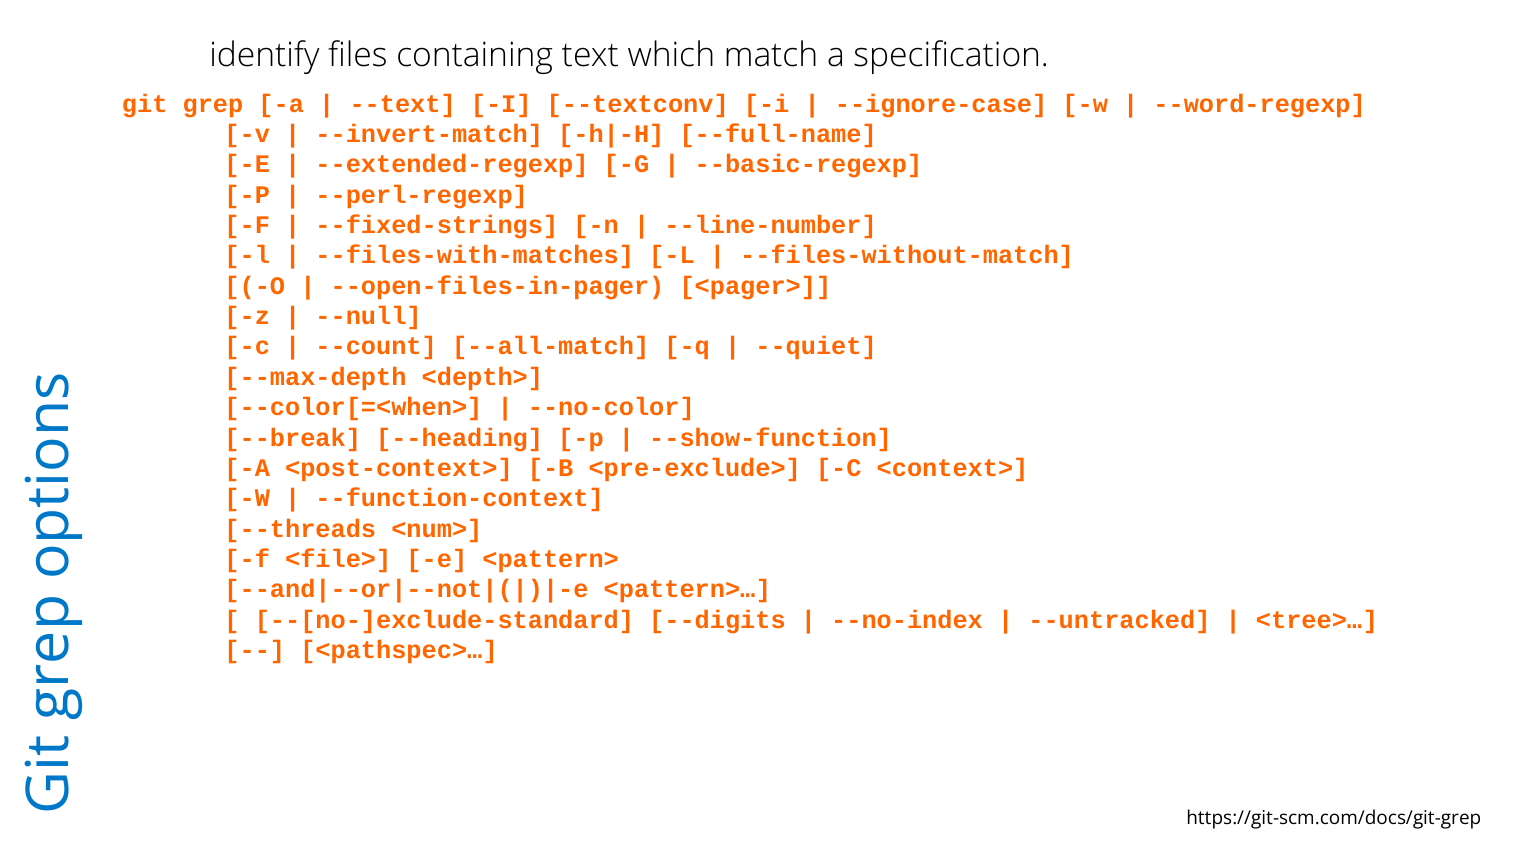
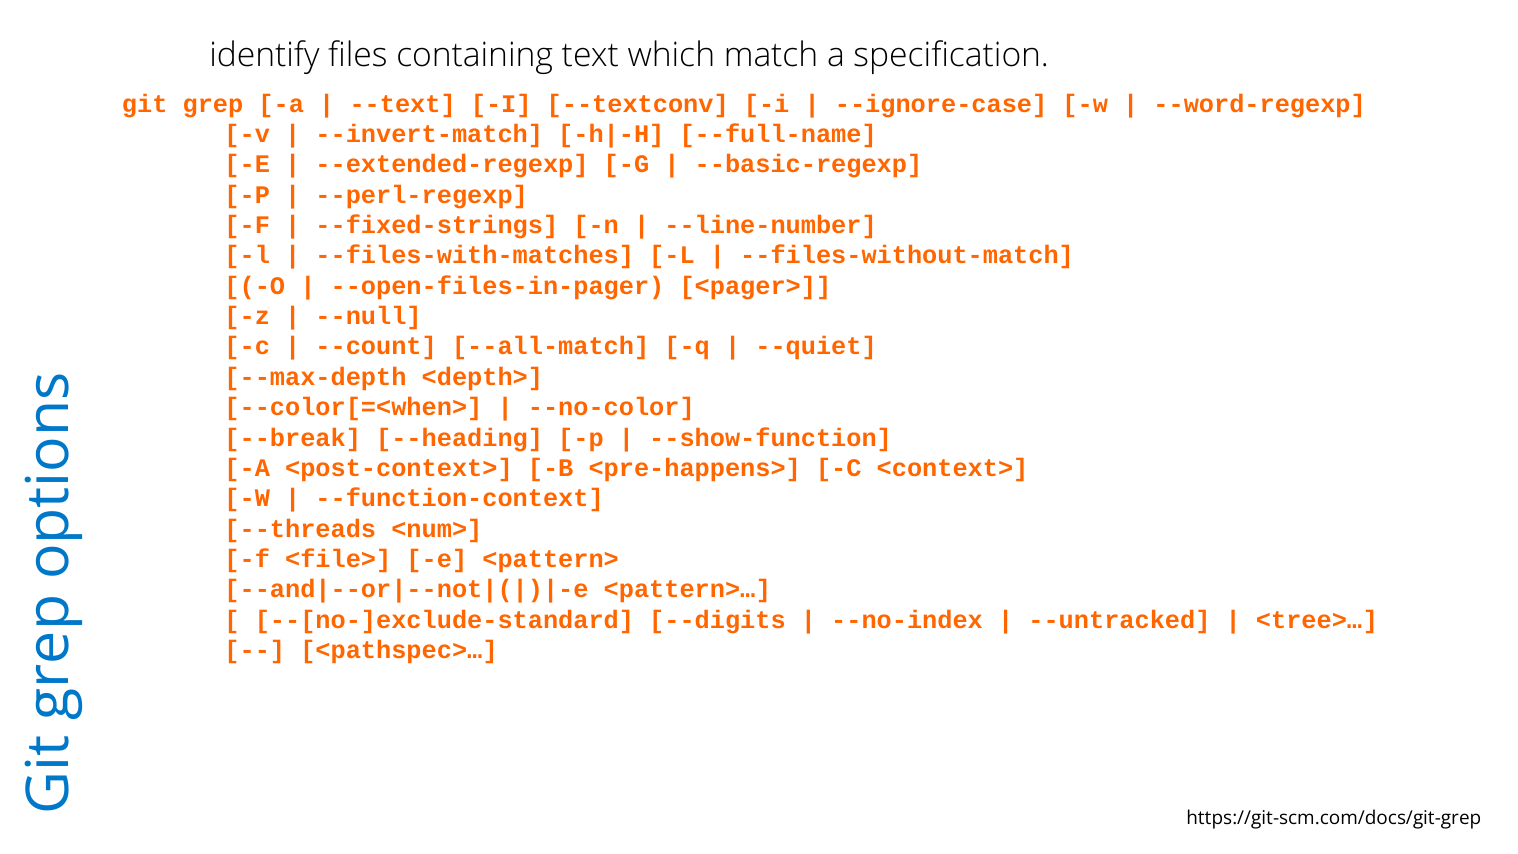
<pre-exclude>: <pre-exclude> -> <pre-happens>
